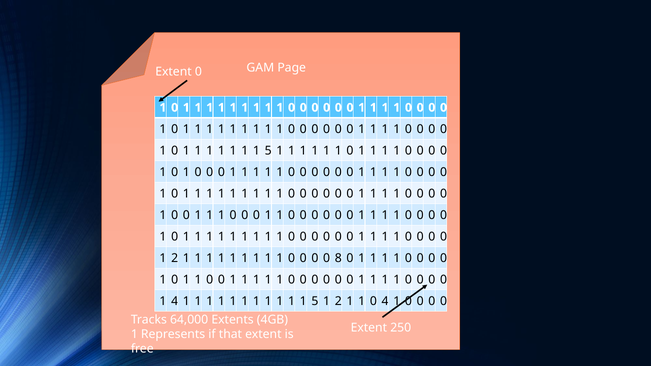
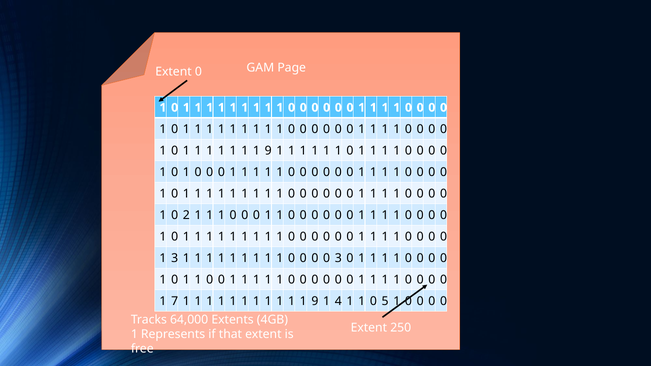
5 at (268, 151): 5 -> 9
0 at (186, 215): 0 -> 2
2 at (175, 258): 2 -> 3
0 8: 8 -> 3
1 4: 4 -> 7
5 at (315, 301): 5 -> 9
2 at (338, 301): 2 -> 4
0 4: 4 -> 5
